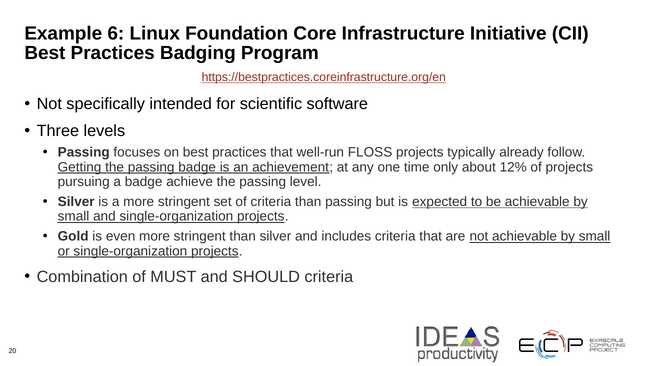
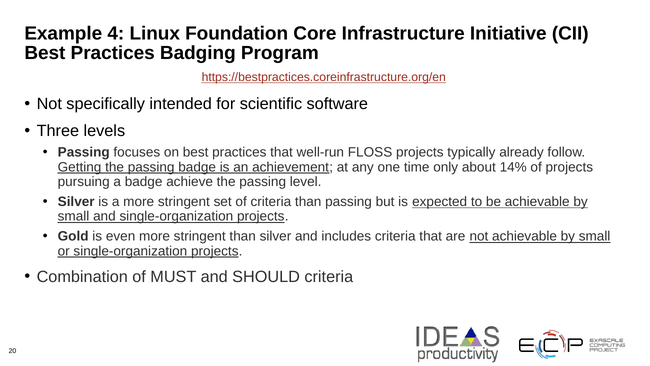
6: 6 -> 4
12%: 12% -> 14%
